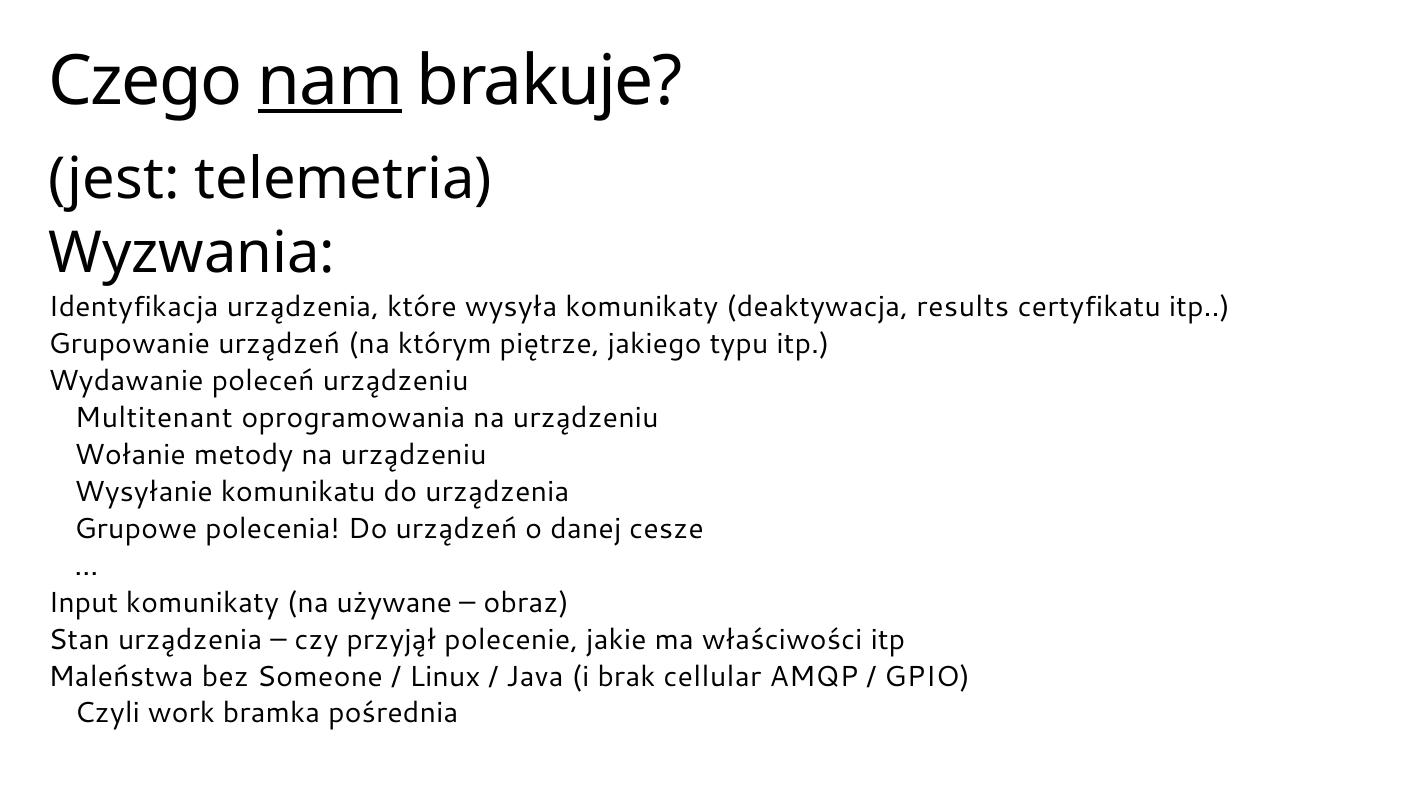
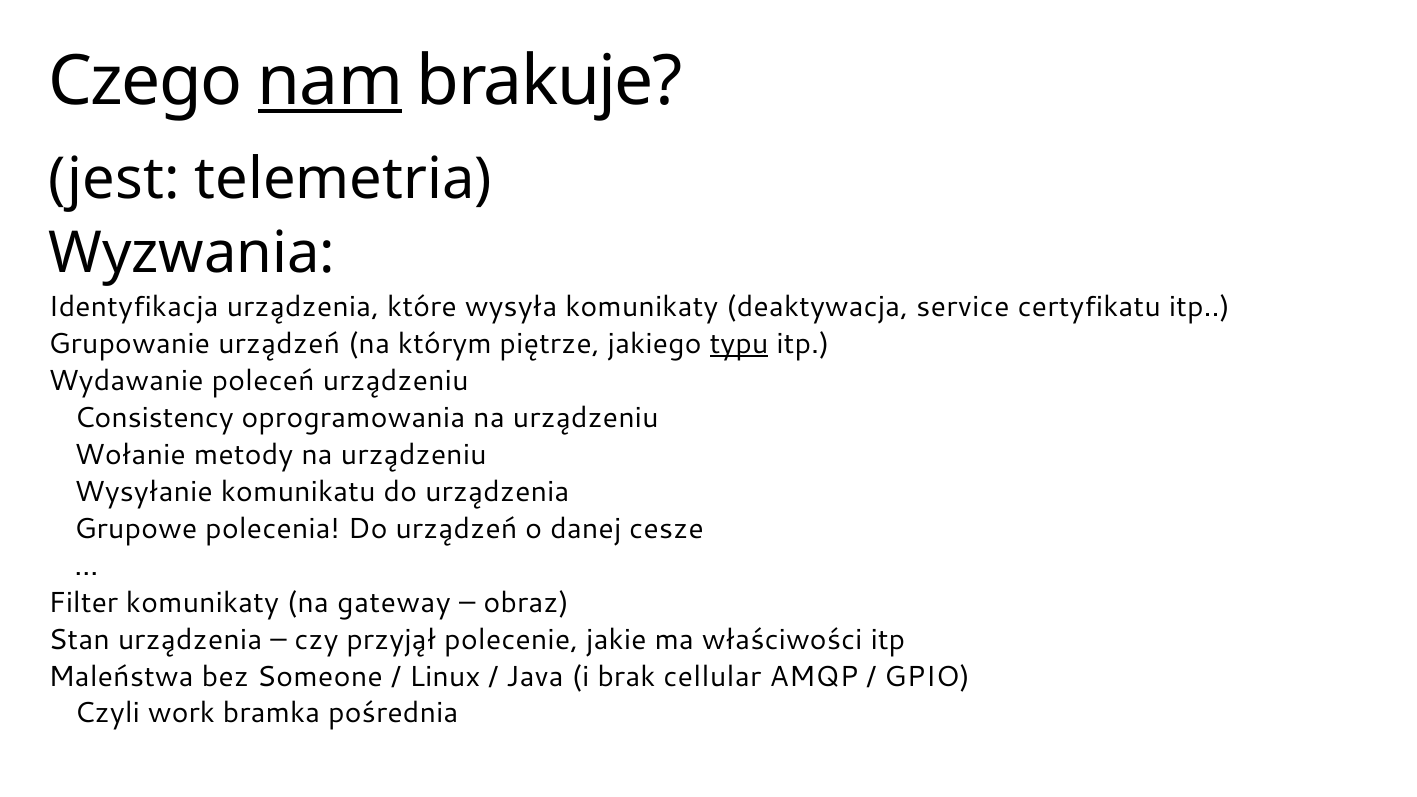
results: results -> service
typu underline: none -> present
Multitenant: Multitenant -> Consistency
Input: Input -> Filter
używane: używane -> gateway
